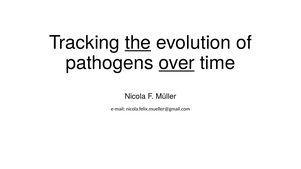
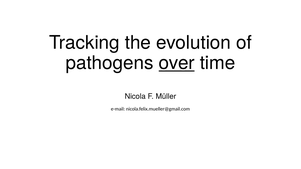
the underline: present -> none
